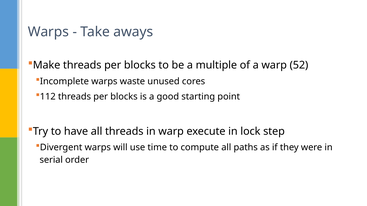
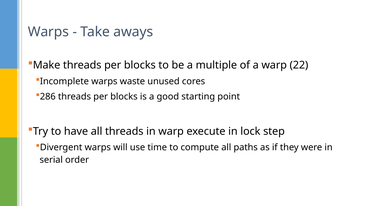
52: 52 -> 22
112: 112 -> 286
